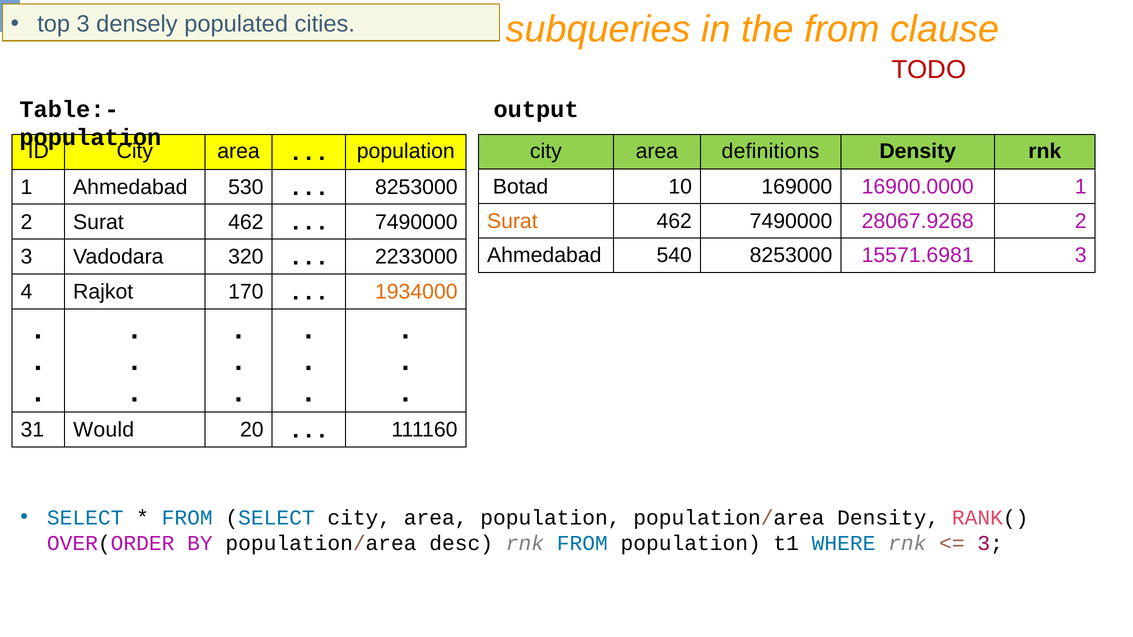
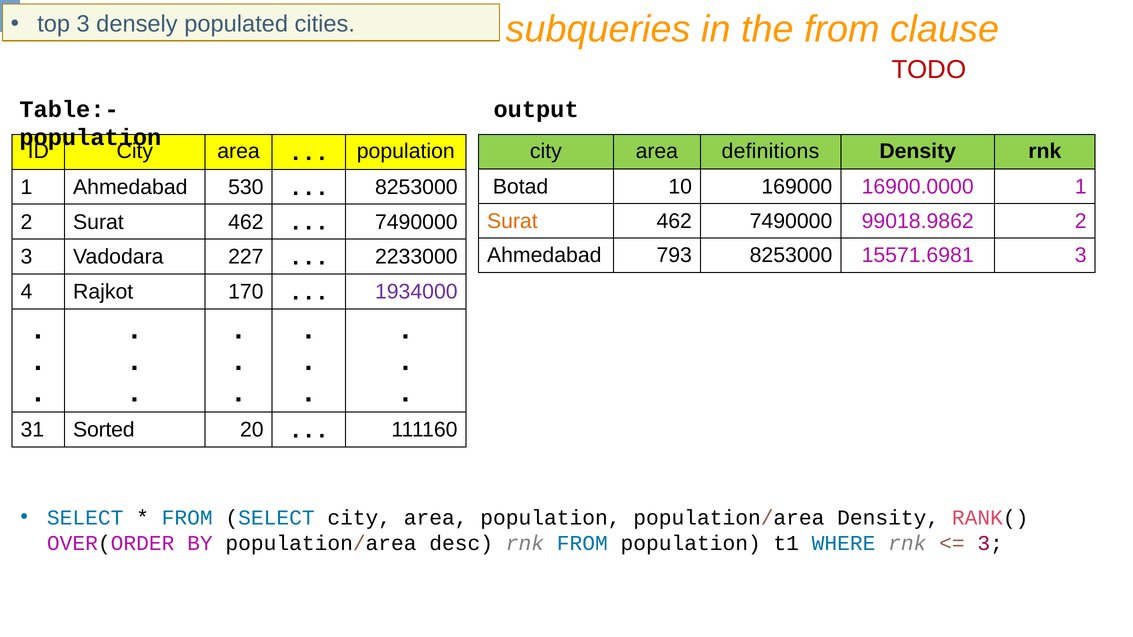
28067.9268: 28067.9268 -> 99018.9862
540: 540 -> 793
320: 320 -> 227
1934000 colour: orange -> purple
Would: Would -> Sorted
